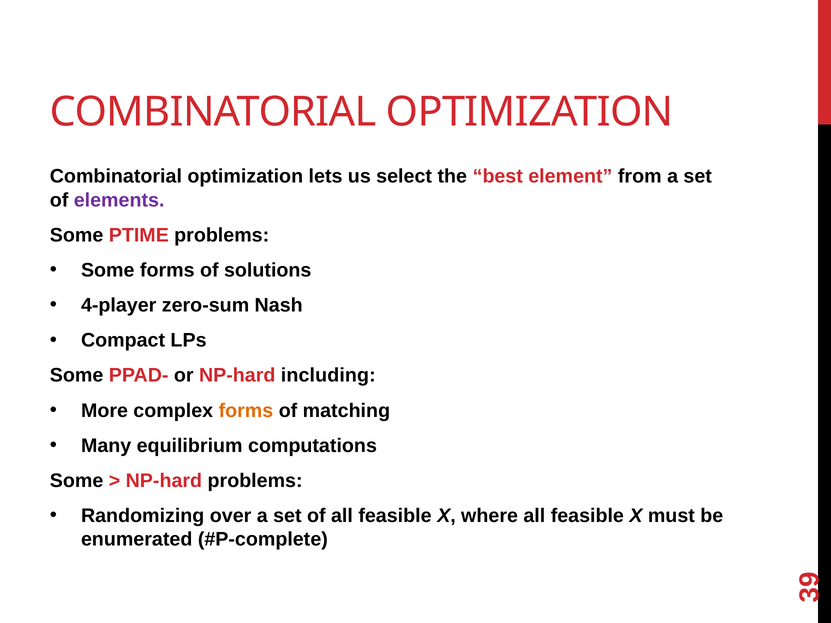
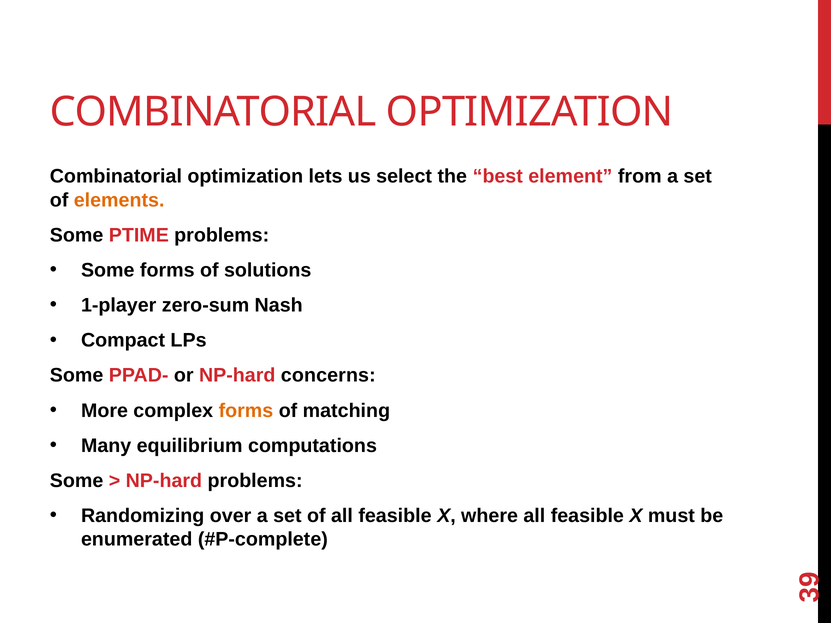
elements colour: purple -> orange
4-player: 4-player -> 1-player
including: including -> concerns
